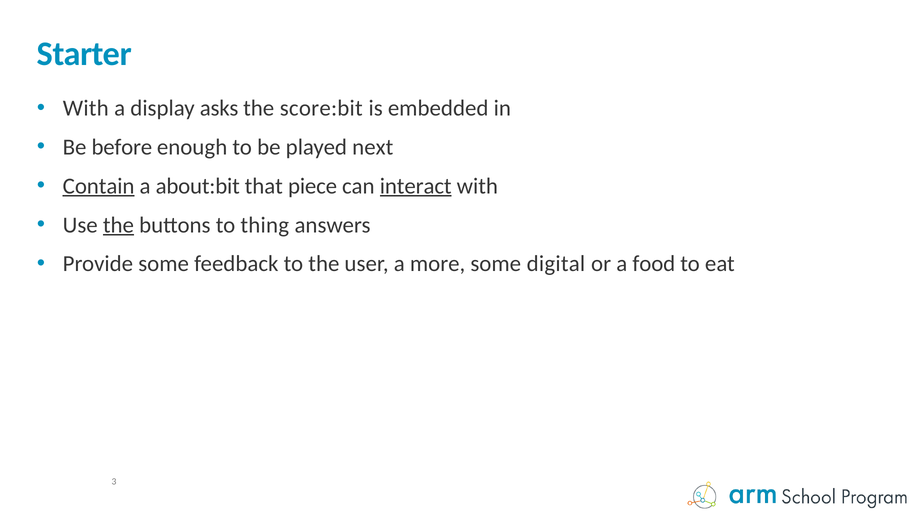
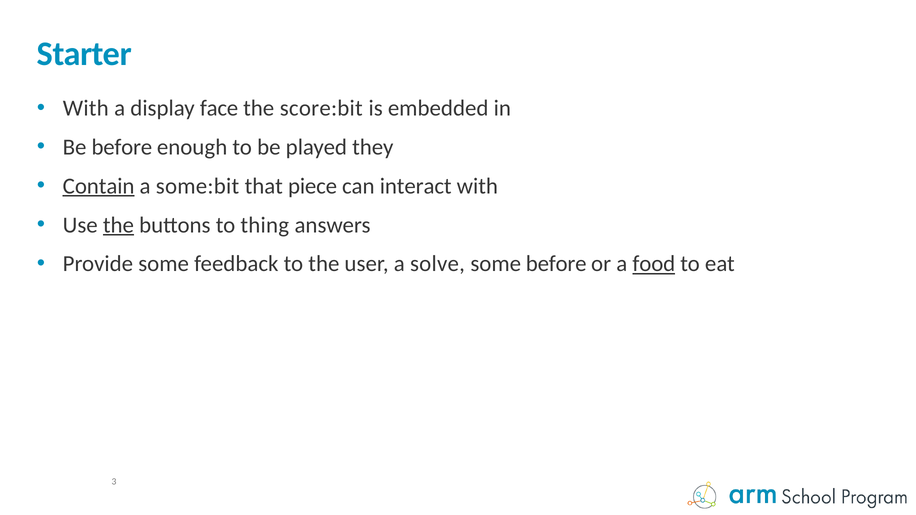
asks: asks -> face
next: next -> they
about:bit: about:bit -> some:bit
interact underline: present -> none
more: more -> solve
some digital: digital -> before
food underline: none -> present
